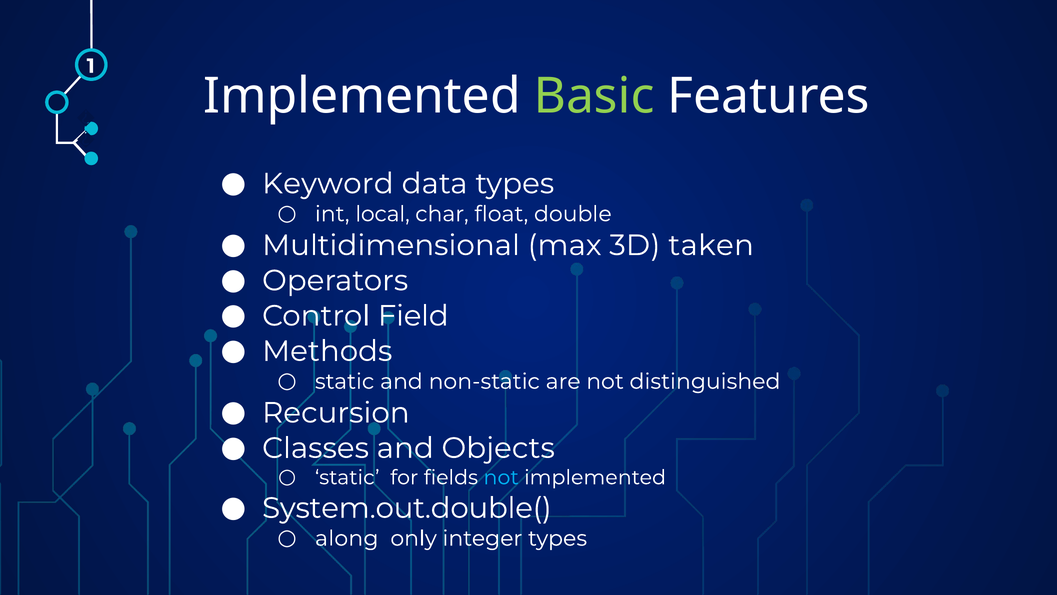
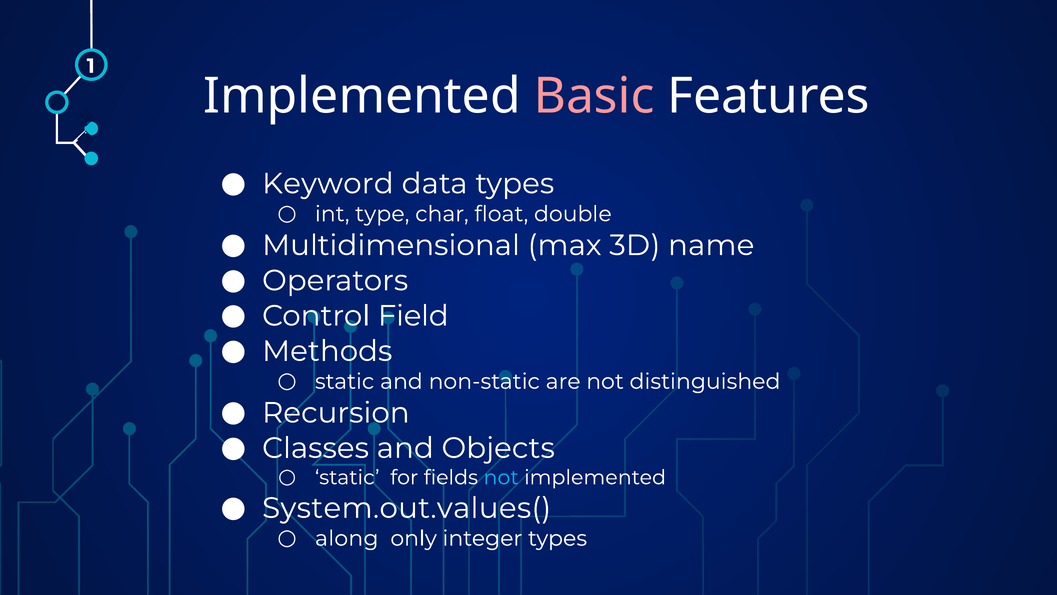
Basic colour: light green -> pink
local: local -> type
taken: taken -> name
System.out.double(: System.out.double( -> System.out.values(
